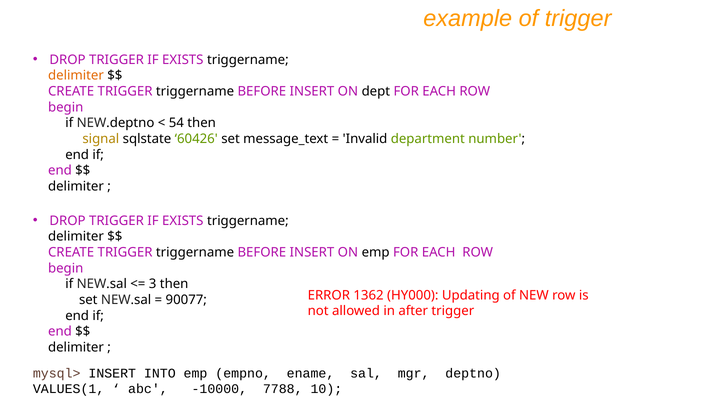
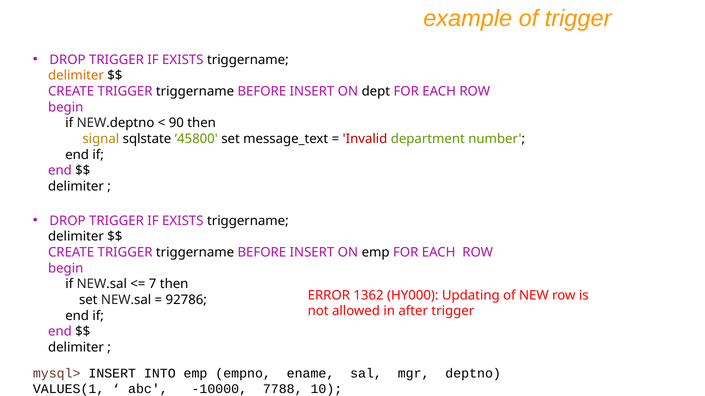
54: 54 -> 90
60426: 60426 -> 45800
Invalid colour: black -> red
3: 3 -> 7
90077: 90077 -> 92786
